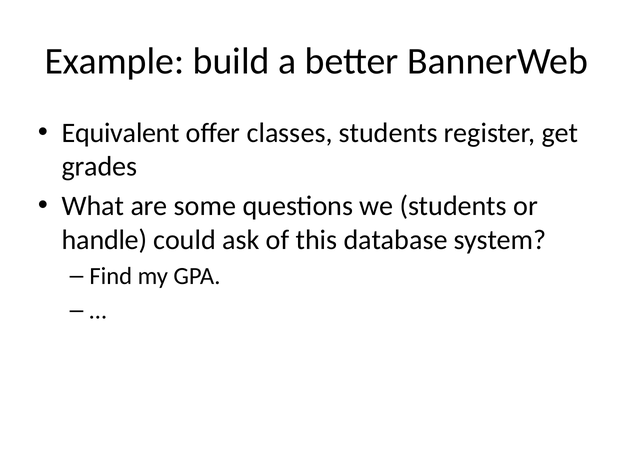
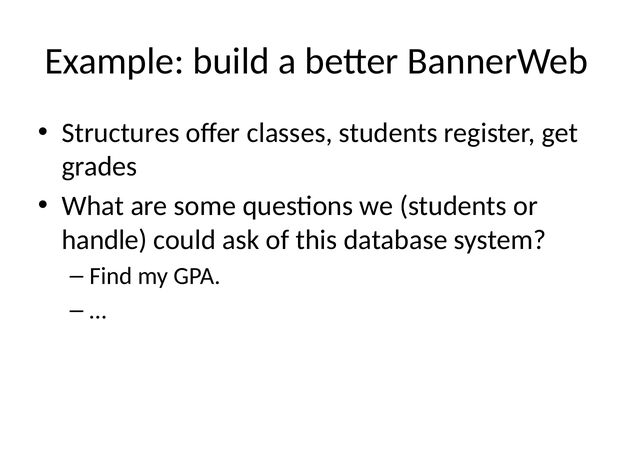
Equivalent: Equivalent -> Structures
